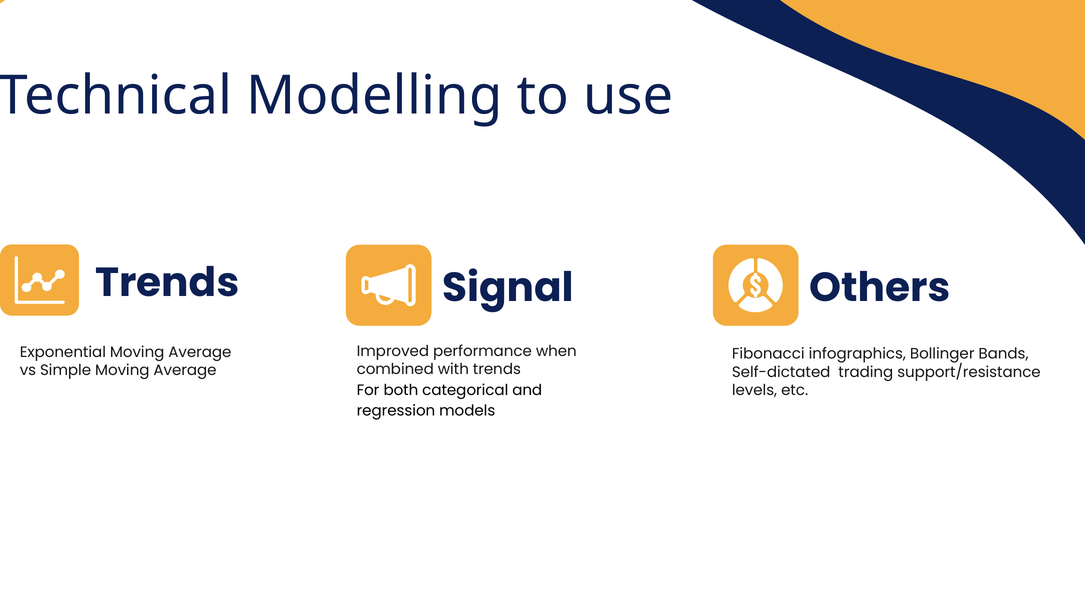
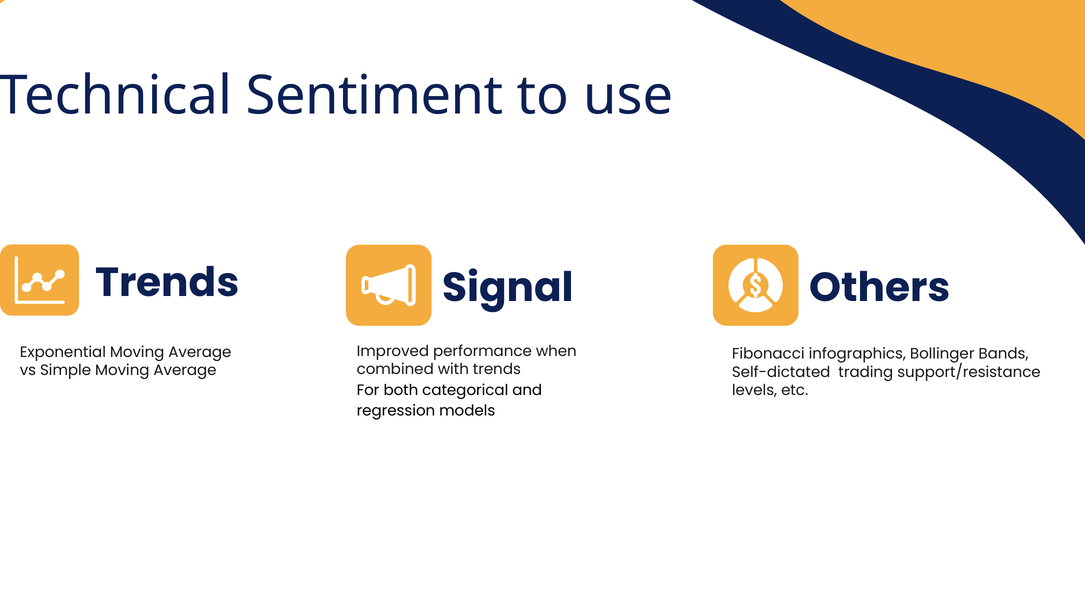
Modelling: Modelling -> Sentiment
